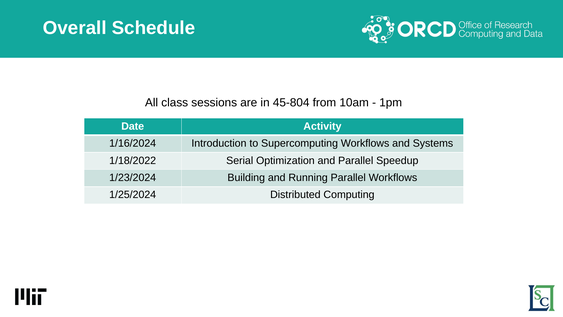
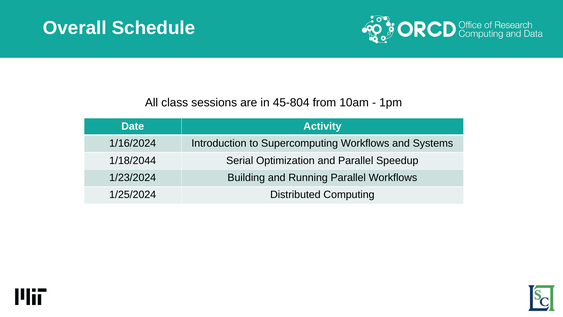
1/18/2022: 1/18/2022 -> 1/18/2044
